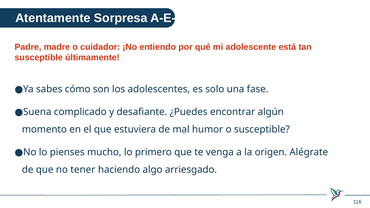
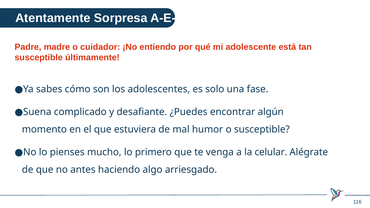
origen: origen -> celular
tener: tener -> antes
